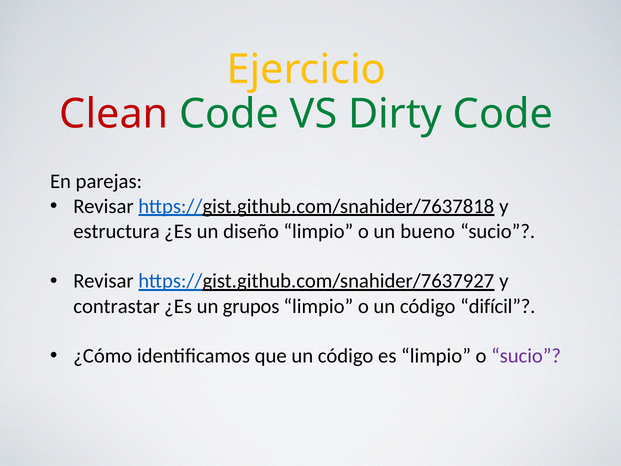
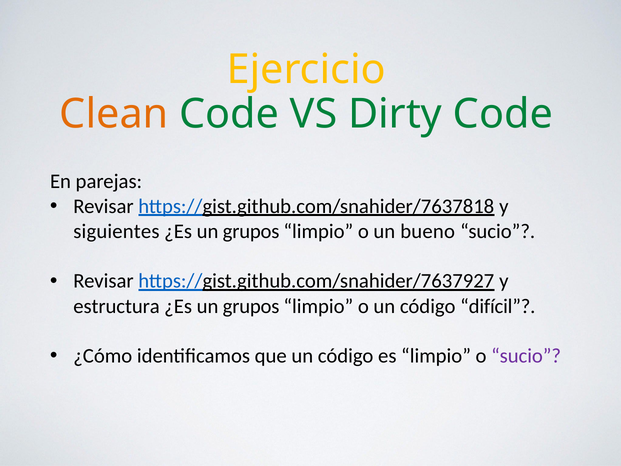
Clean colour: red -> orange
estructura: estructura -> siguientes
diseño at (251, 231): diseño -> grupos
contrastar: contrastar -> estructura
